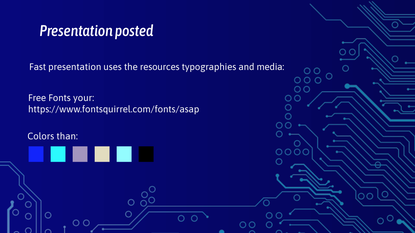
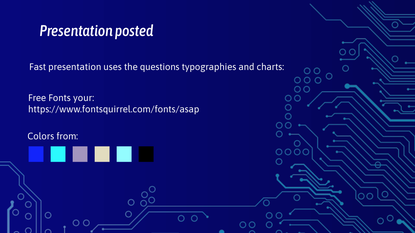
resources: resources -> questions
media: media -> charts
than: than -> from
